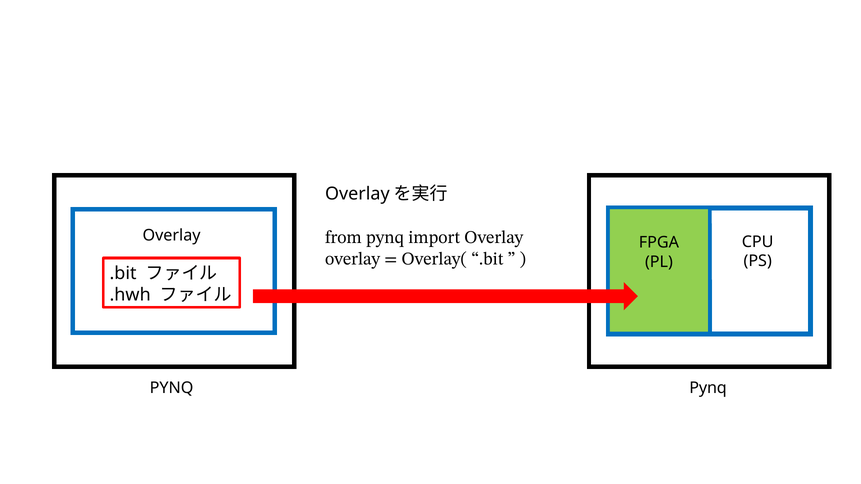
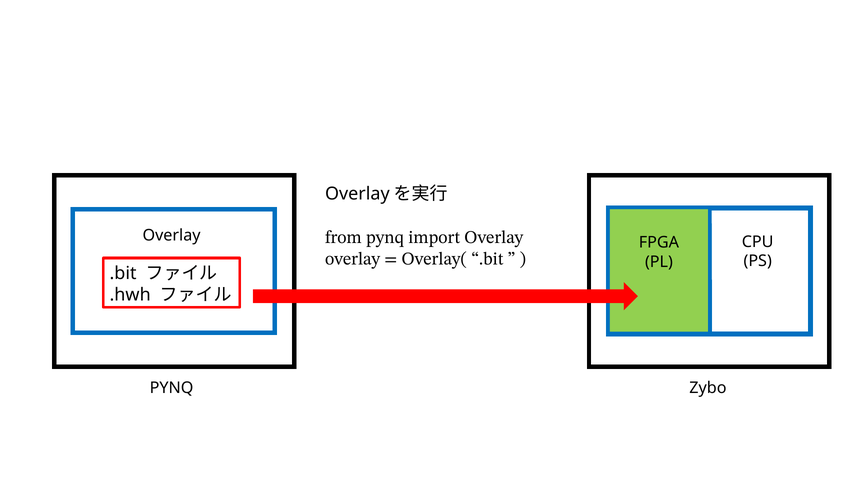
PYNQ Pynq: Pynq -> Zybo
